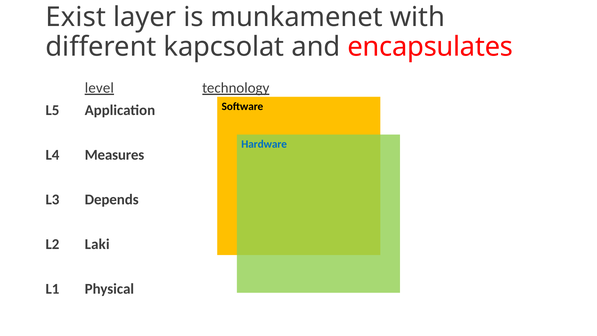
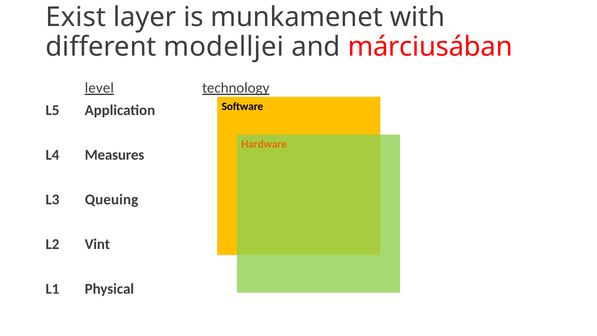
kapcsolat: kapcsolat -> modelljei
encapsulates: encapsulates -> márciusában
Hardware colour: blue -> orange
Depends: Depends -> Queuing
Laki: Laki -> Vint
